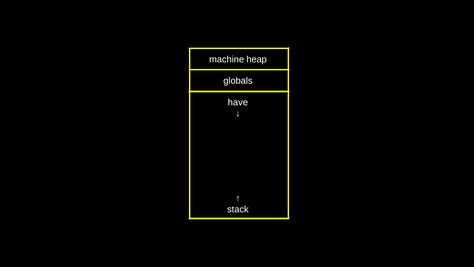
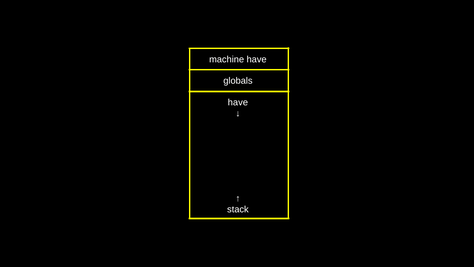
machine heap: heap -> have
